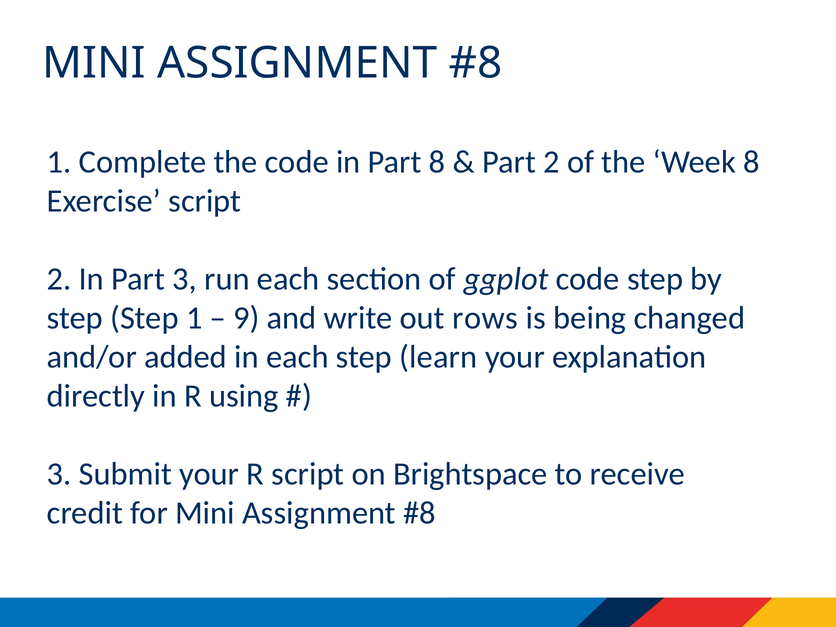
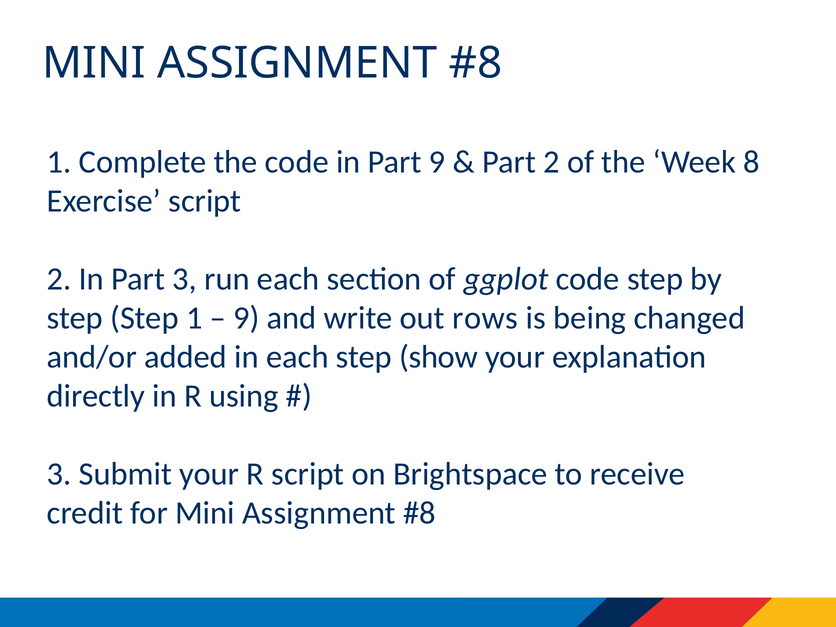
Part 8: 8 -> 9
learn: learn -> show
